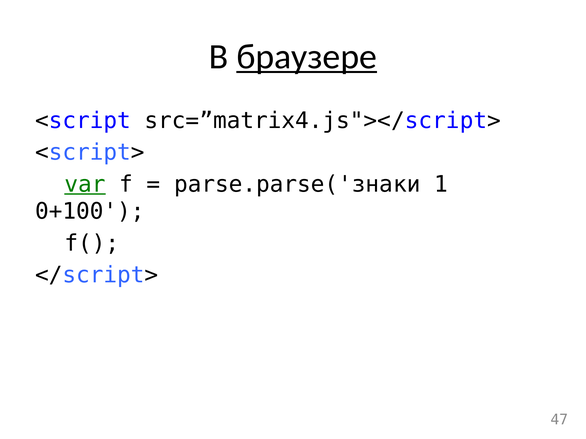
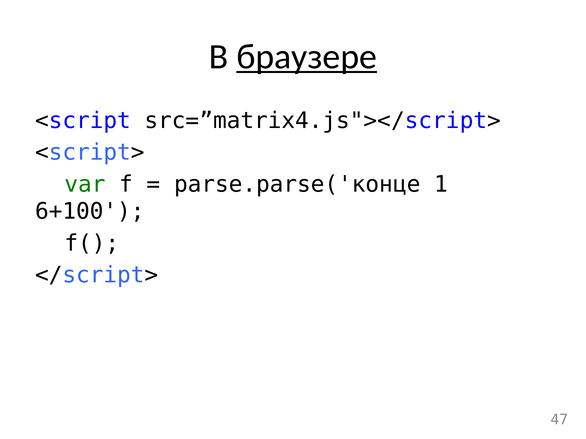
var underline: present -> none
parse.parse('знаки: parse.parse('знаки -> parse.parse('конце
0+100: 0+100 -> 6+100
